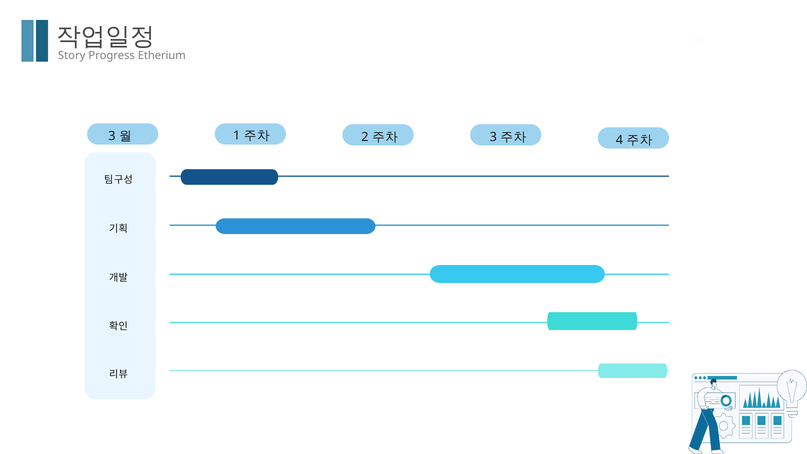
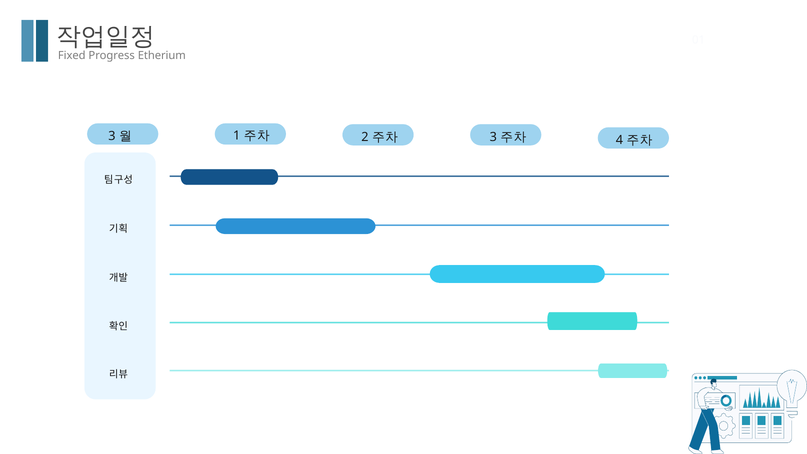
Story: Story -> Fixed
